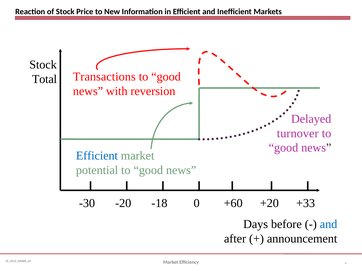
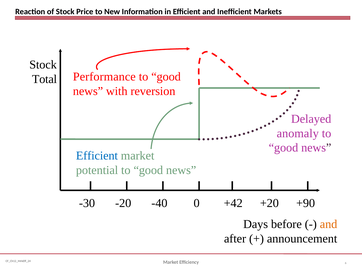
Transactions: Transactions -> Performance
turnover: turnover -> anomaly
-18: -18 -> -40
+60: +60 -> +42
+33: +33 -> +90
and at (329, 225) colour: blue -> orange
